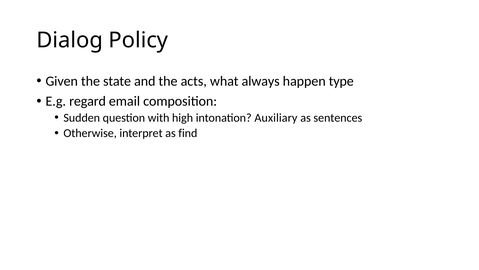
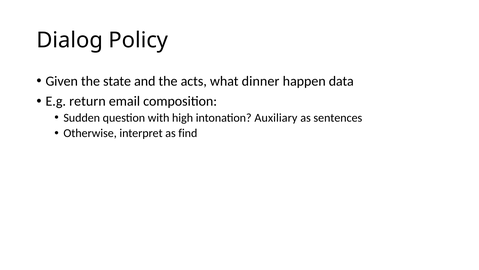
always: always -> dinner
type: type -> data
regard: regard -> return
